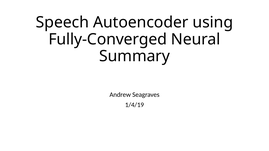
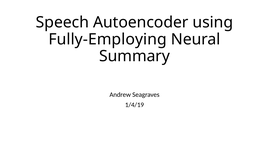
Fully-Converged: Fully-Converged -> Fully-Employing
